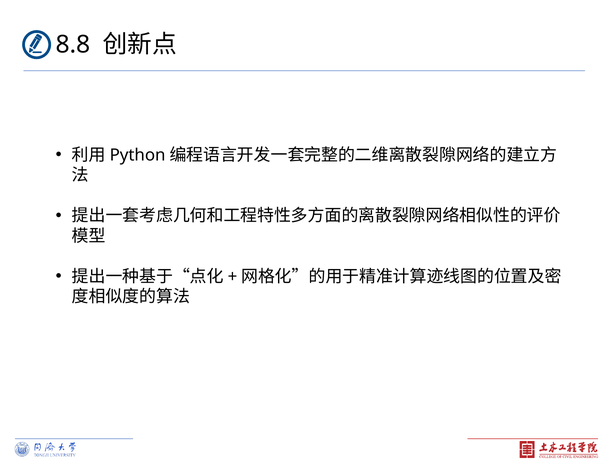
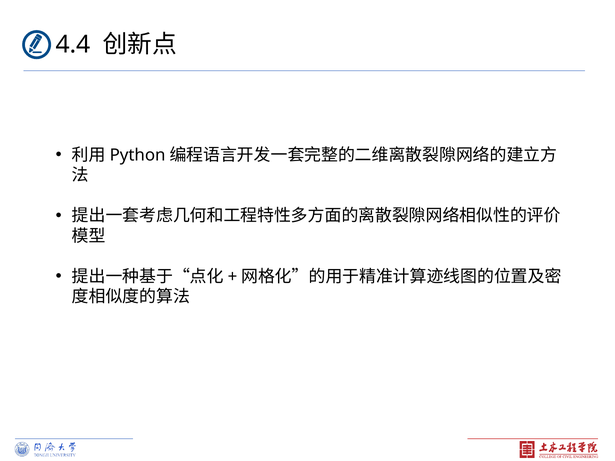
8.8: 8.8 -> 4.4
